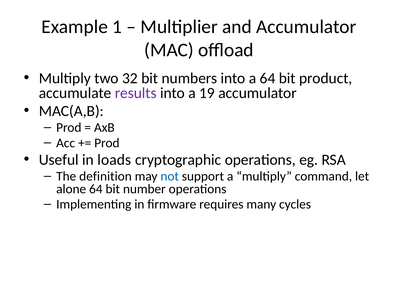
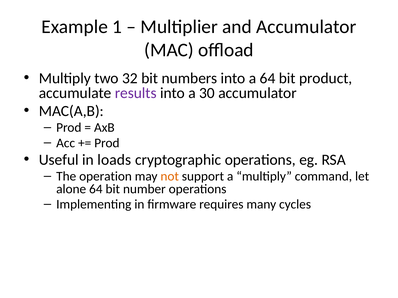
19: 19 -> 30
definition: definition -> operation
not colour: blue -> orange
